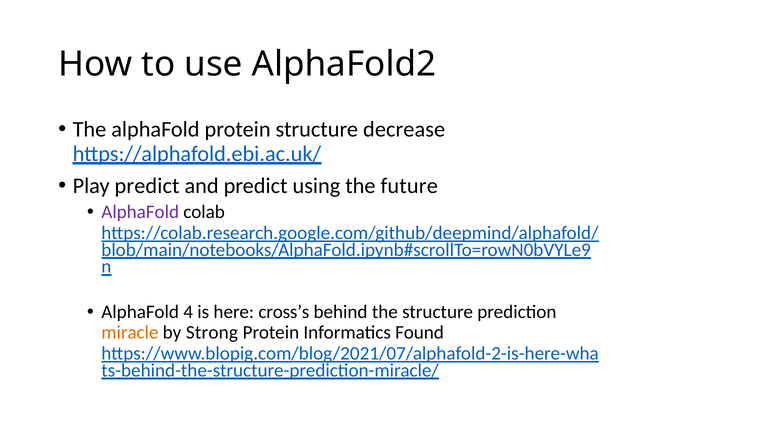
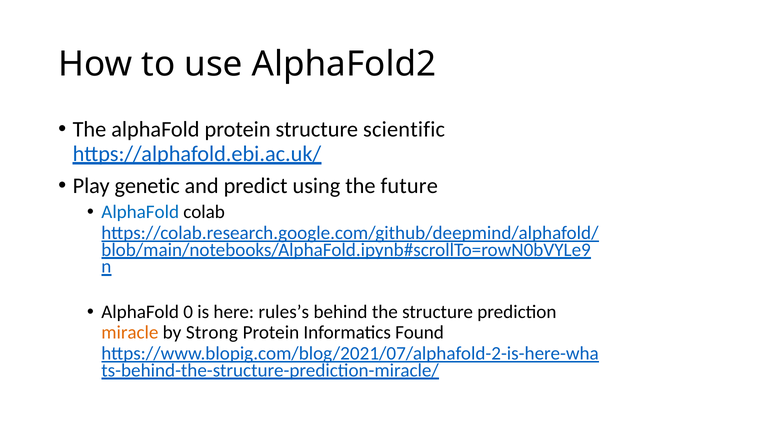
decrease: decrease -> scientific
Play predict: predict -> genetic
AlphaFold at (140, 212) colour: purple -> blue
4: 4 -> 0
cross’s: cross’s -> rules’s
